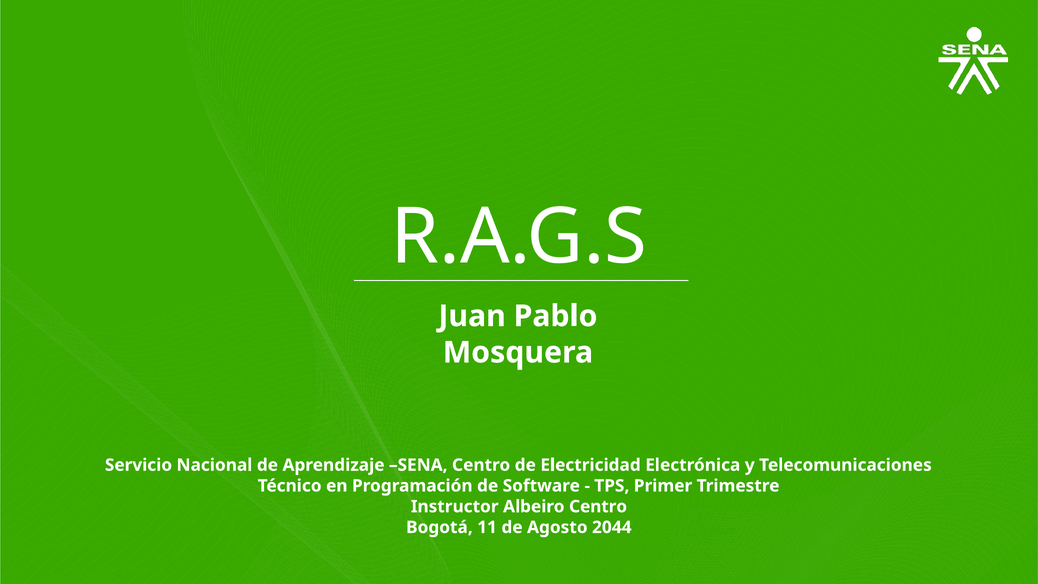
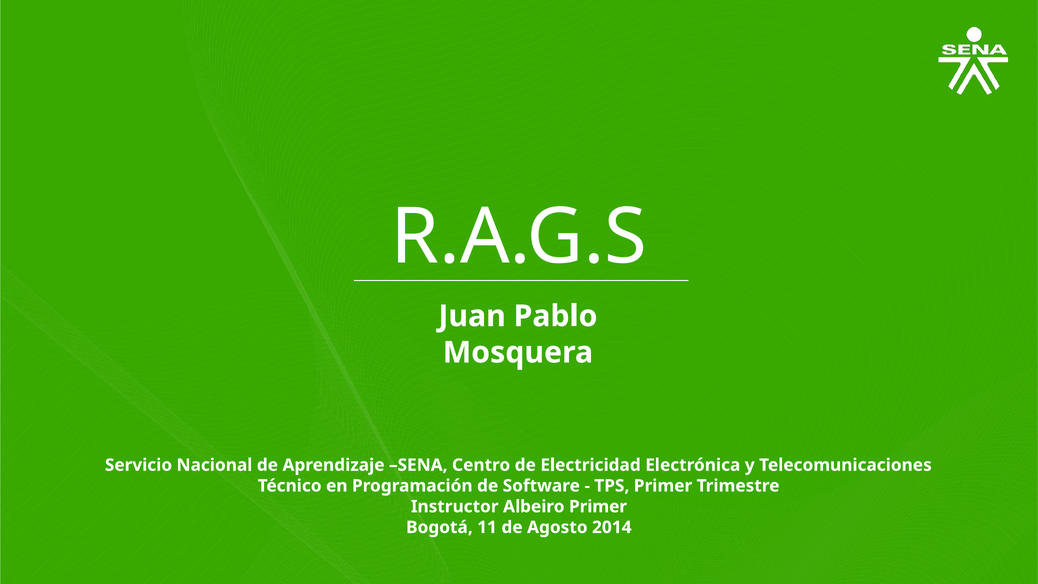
Albeiro Centro: Centro -> Primer
2044: 2044 -> 2014
